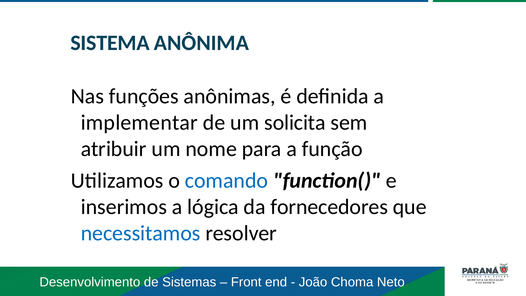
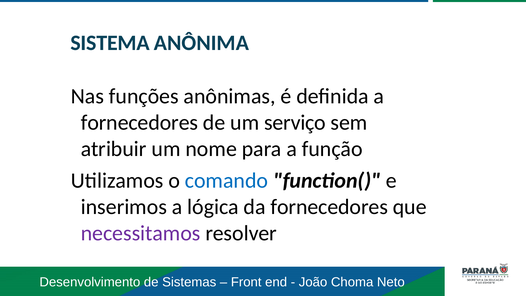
implementar at (139, 122): implementar -> fornecedores
solicita: solicita -> serviço
necessitamos colour: blue -> purple
